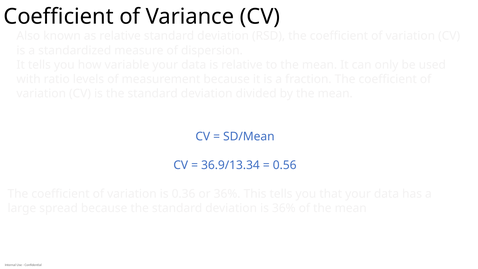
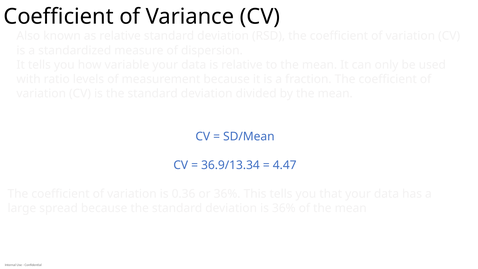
0.56: 0.56 -> 4.47
